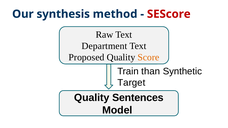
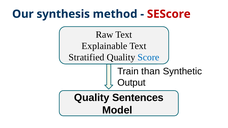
Department: Department -> Explainable
Proposed: Proposed -> Stratified
Score colour: orange -> blue
Target: Target -> Output
